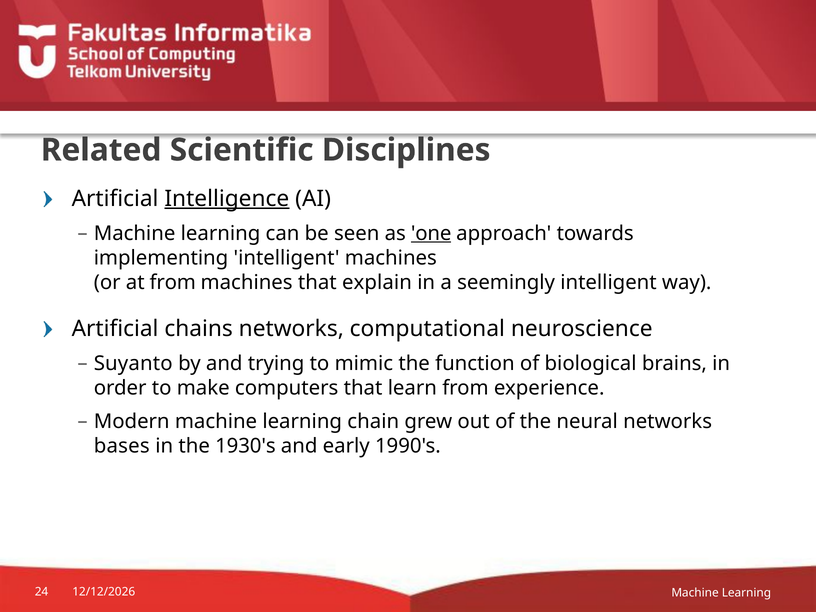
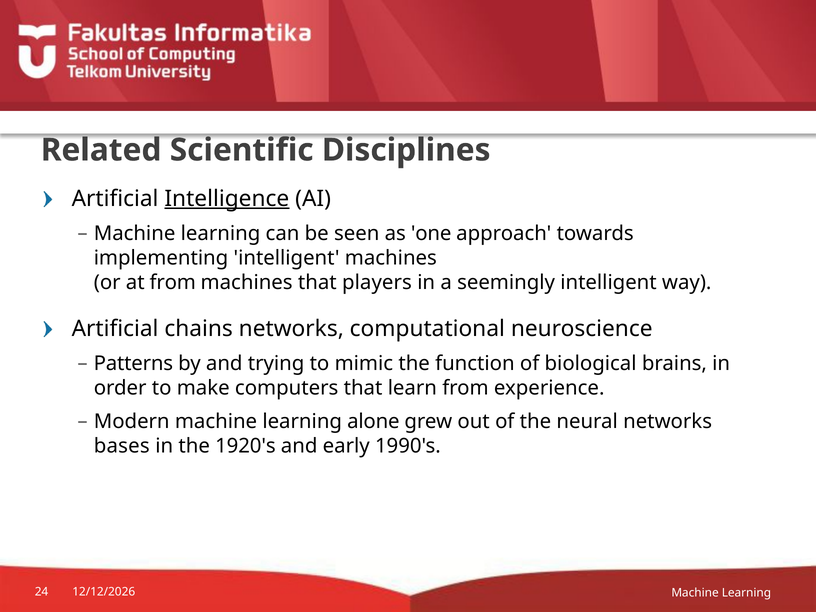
one underline: present -> none
explain: explain -> players
Suyanto: Suyanto -> Patterns
chain: chain -> alone
1930's: 1930's -> 1920's
